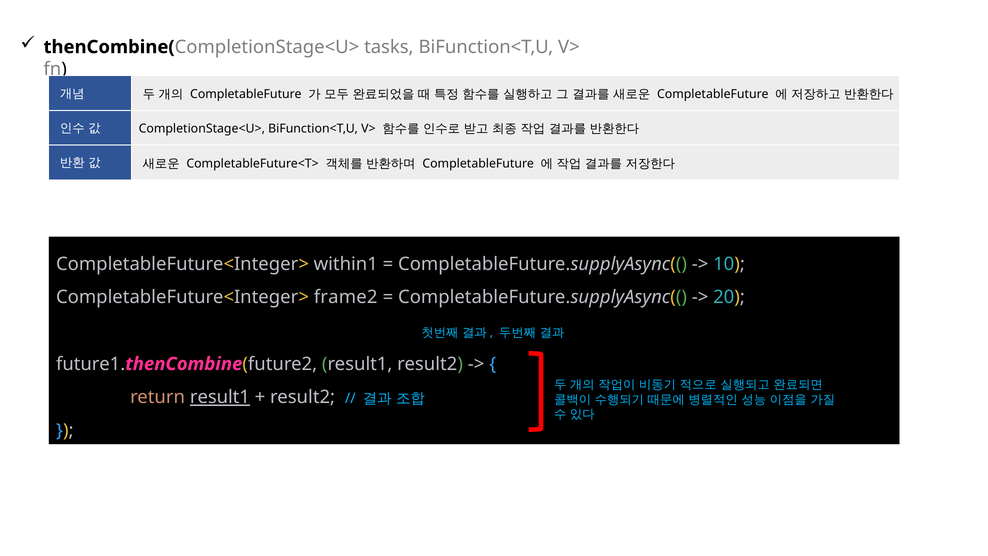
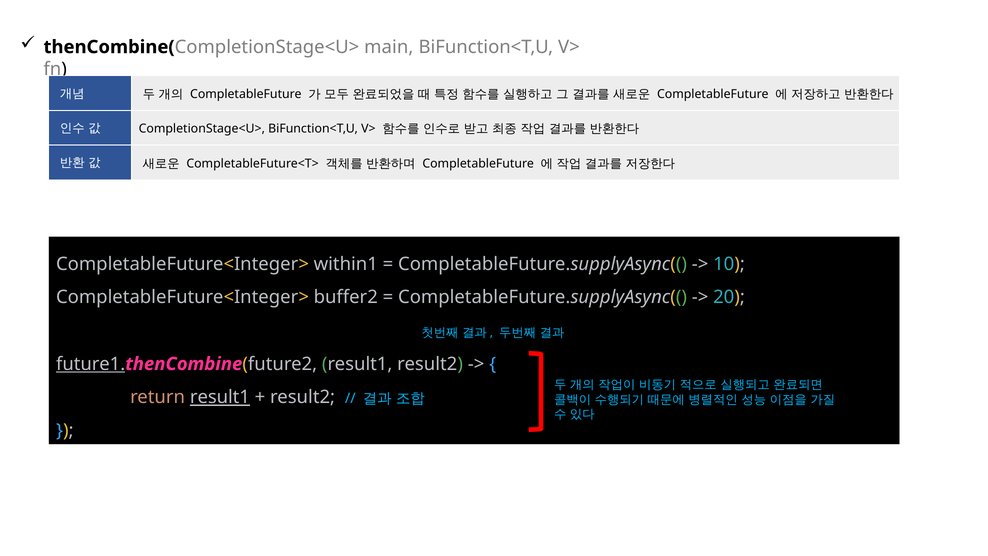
tasks: tasks -> main
frame2: frame2 -> buffer2
future1 underline: none -> present
